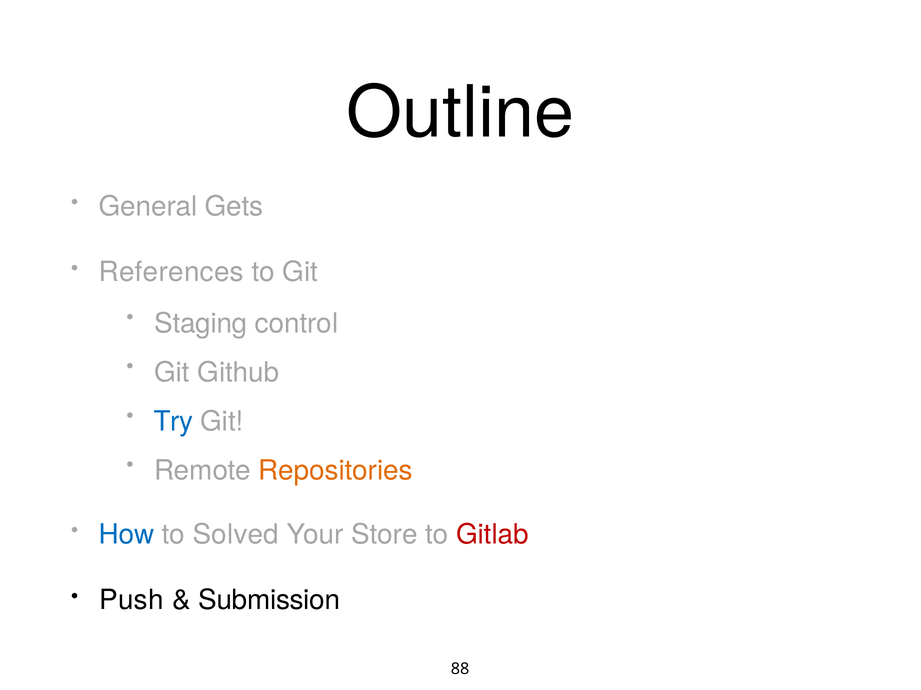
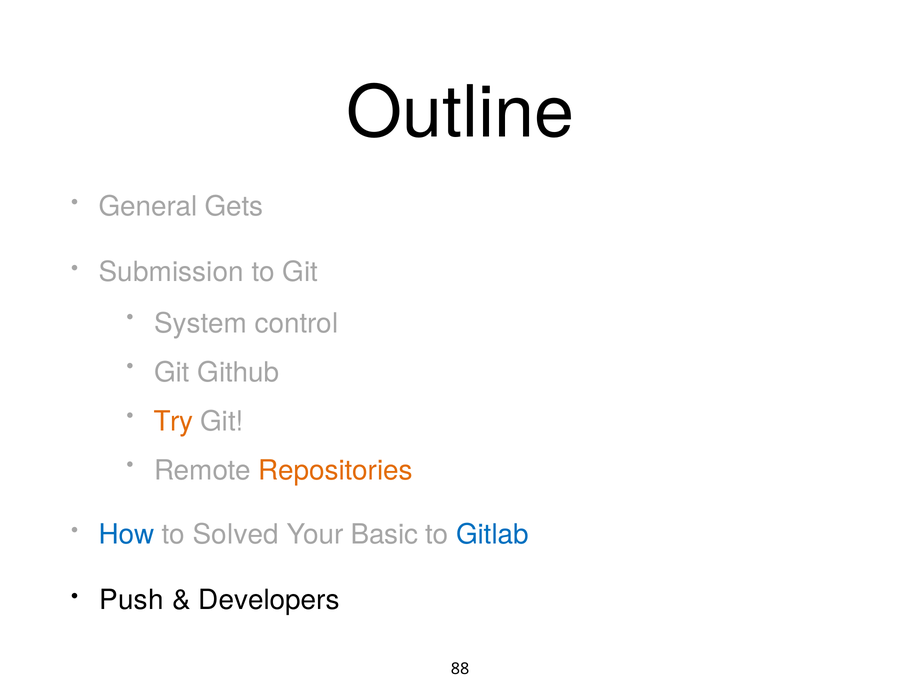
References: References -> Submission
Staging: Staging -> System
Try colour: blue -> orange
Store: Store -> Basic
Gitlab colour: red -> blue
Submission: Submission -> Developers
